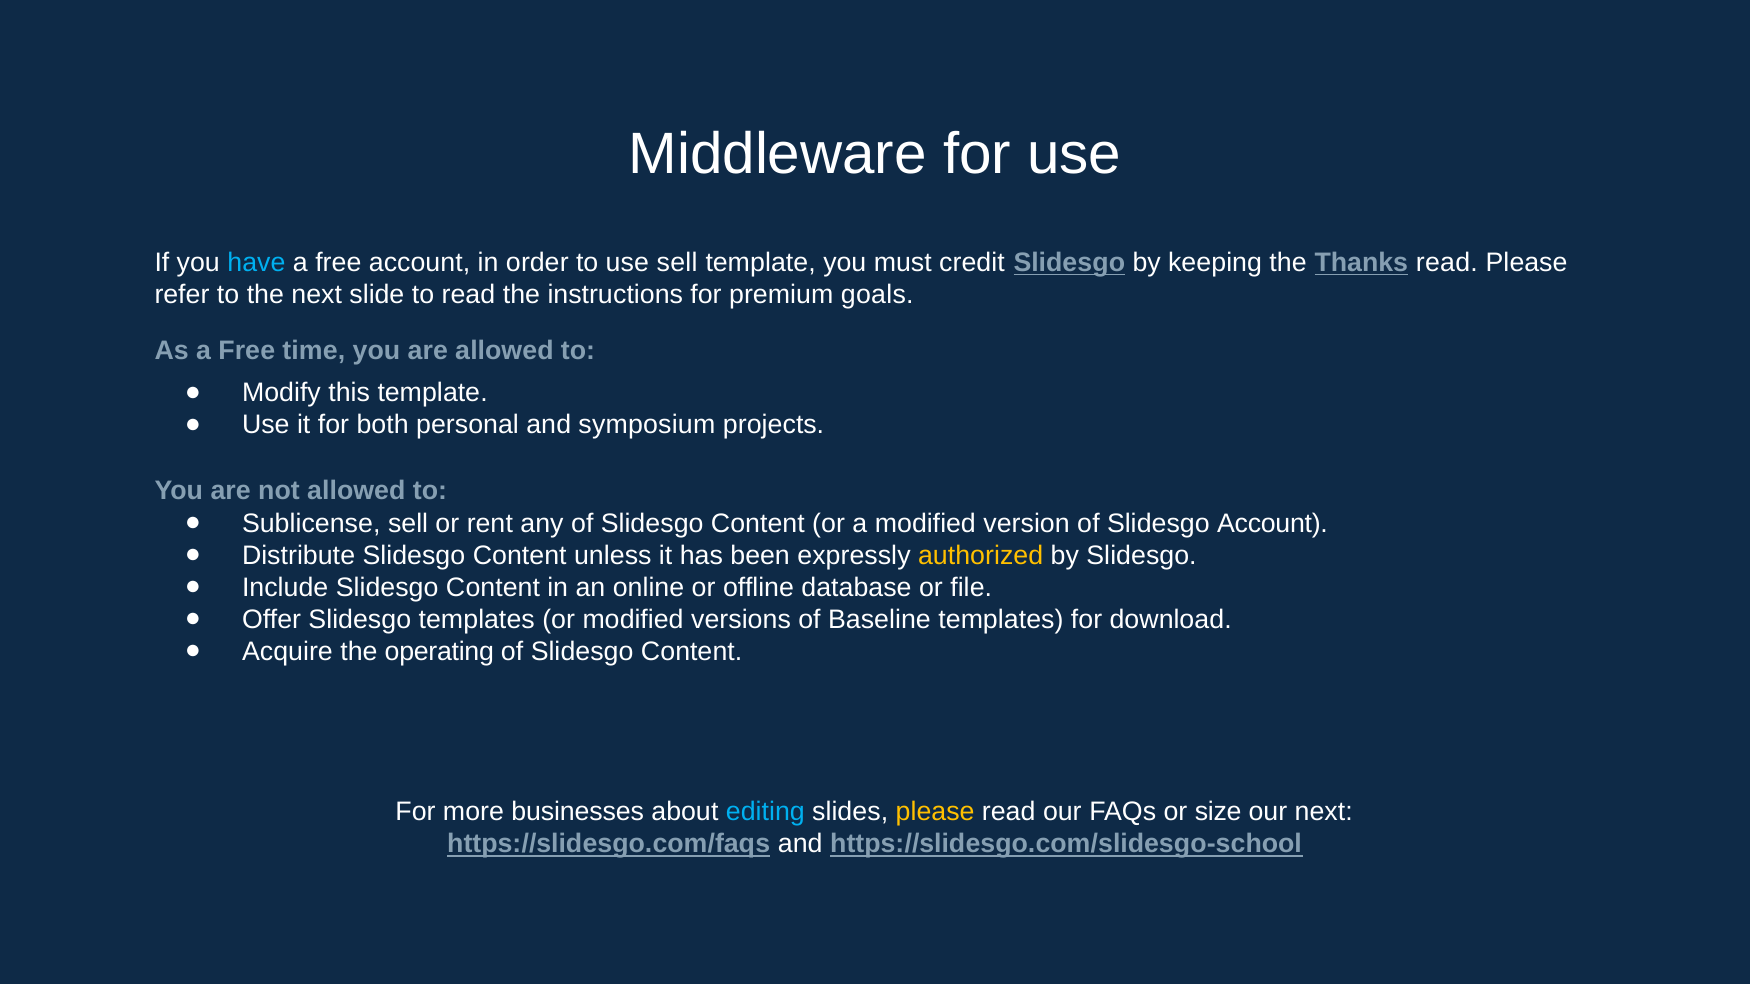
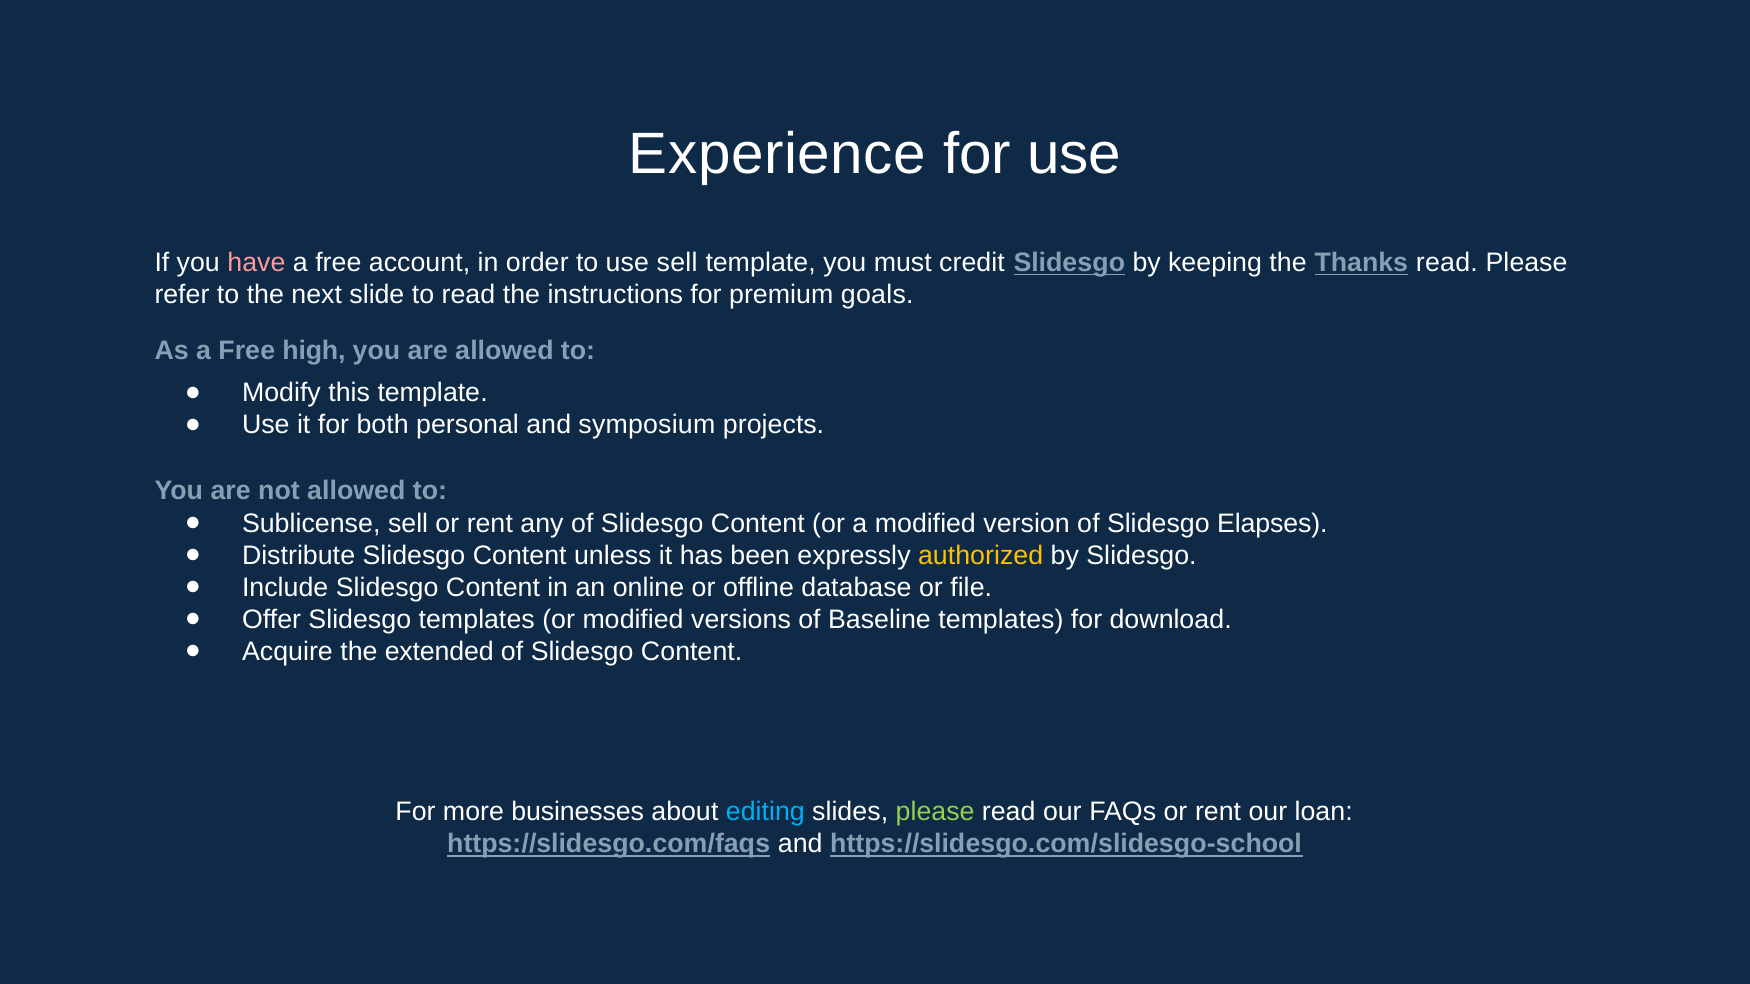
Middleware: Middleware -> Experience
have colour: light blue -> pink
time: time -> high
Slidesgo Account: Account -> Elapses
operating: operating -> extended
please at (935, 812) colour: yellow -> light green
FAQs or size: size -> rent
our next: next -> loan
